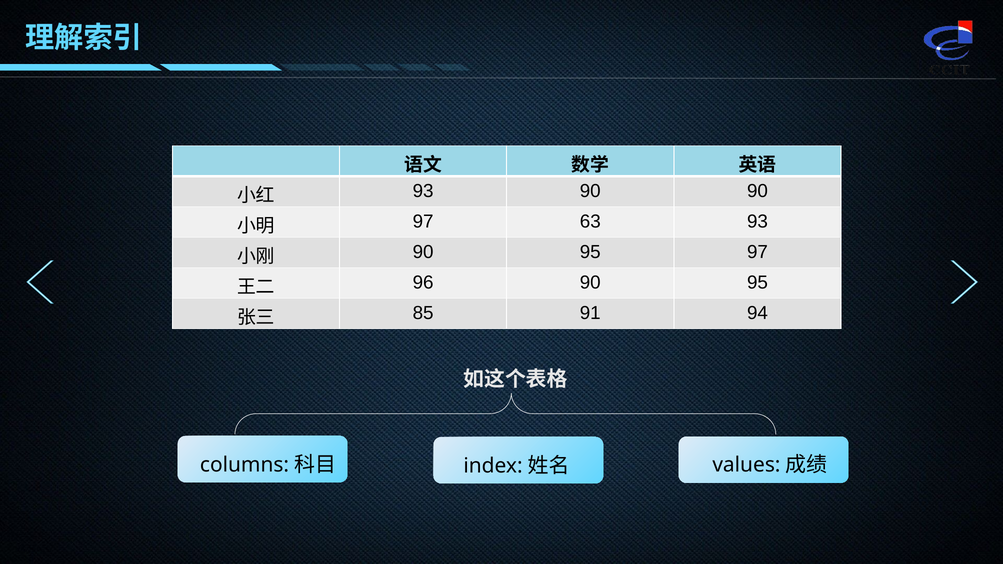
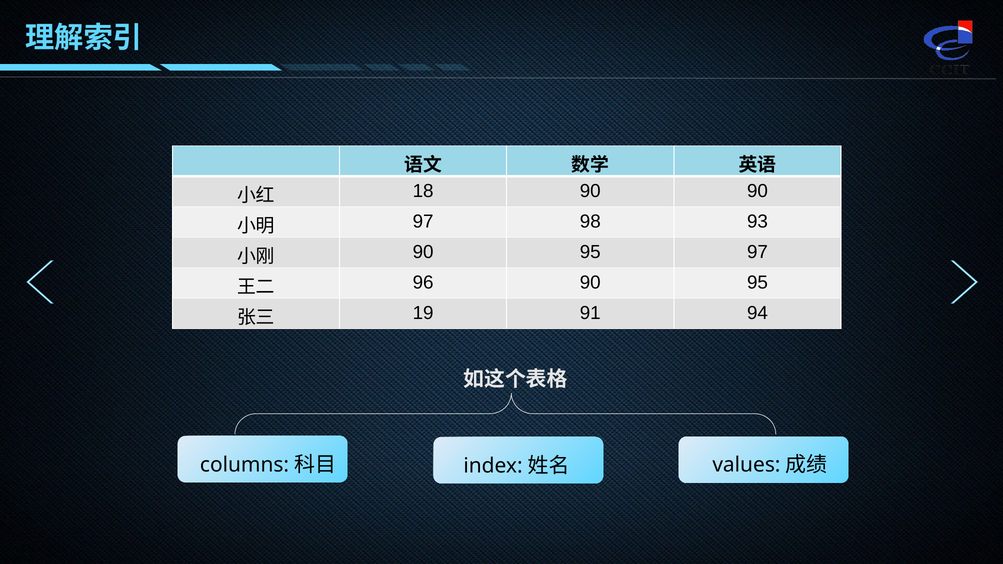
93 at (423, 191): 93 -> 18
63: 63 -> 98
85: 85 -> 19
